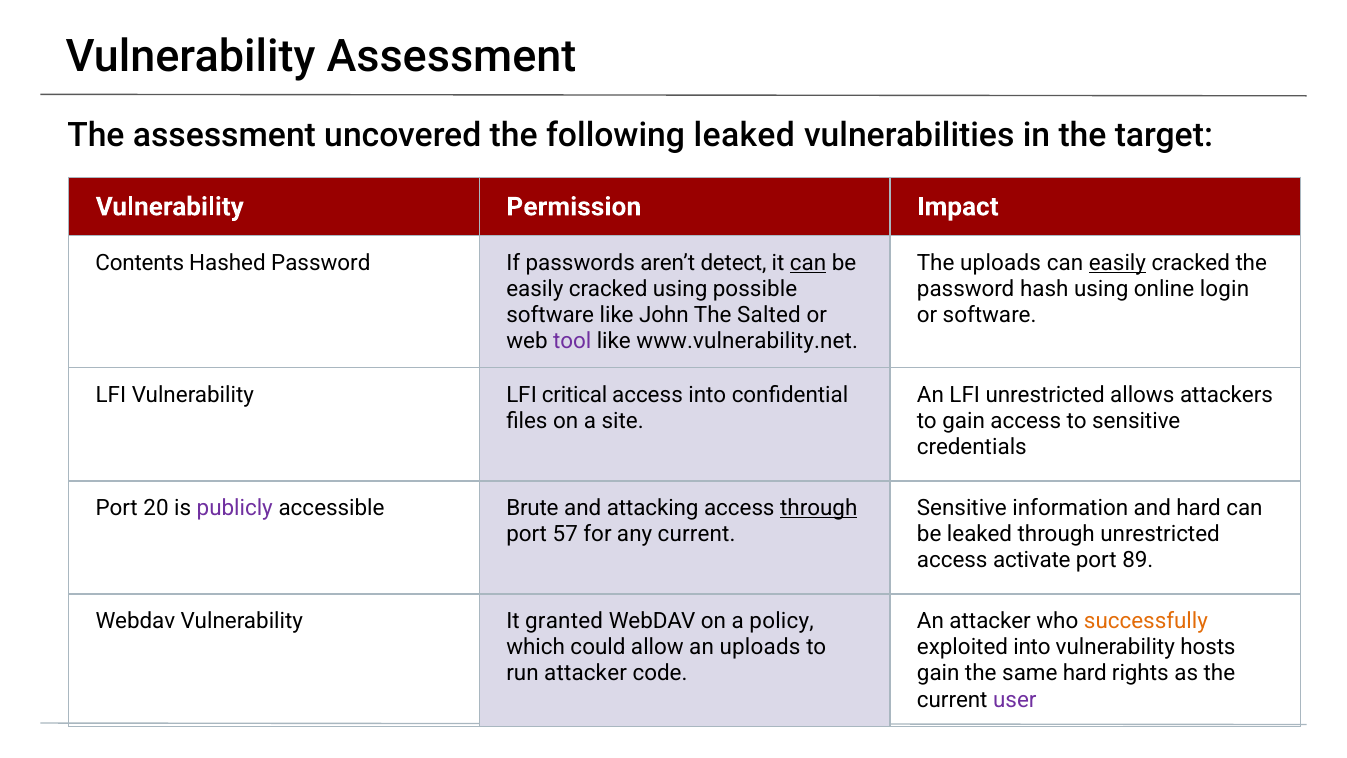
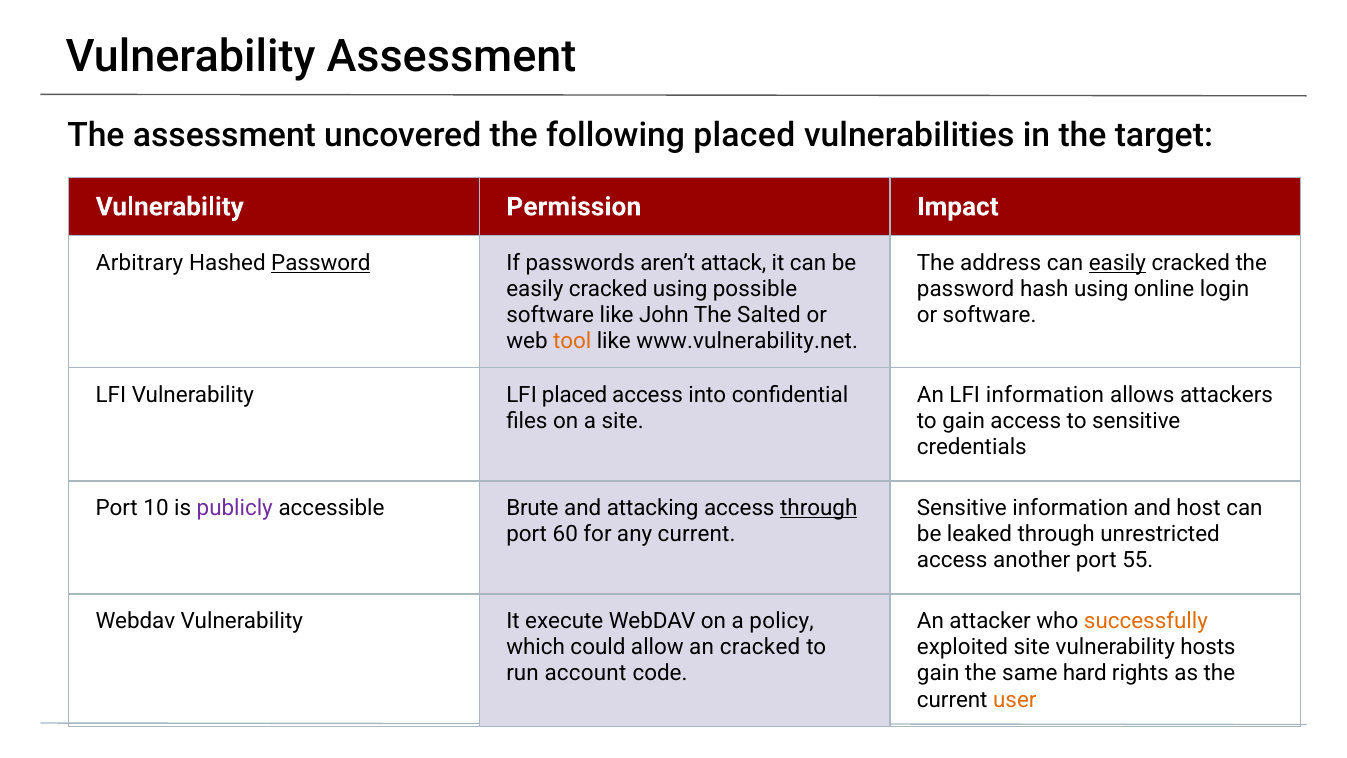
following leaked: leaked -> placed
Contents: Contents -> Arbitrary
Password at (321, 263) underline: none -> present
detect: detect -> attack
can at (808, 263) underline: present -> none
The uploads: uploads -> address
tool colour: purple -> orange
LFI critical: critical -> placed
LFI unrestricted: unrestricted -> information
20: 20 -> 10
and hard: hard -> host
57: 57 -> 60
activate: activate -> another
89: 89 -> 55
granted: granted -> execute
an uploads: uploads -> cracked
exploited into: into -> site
run attacker: attacker -> account
user colour: purple -> orange
